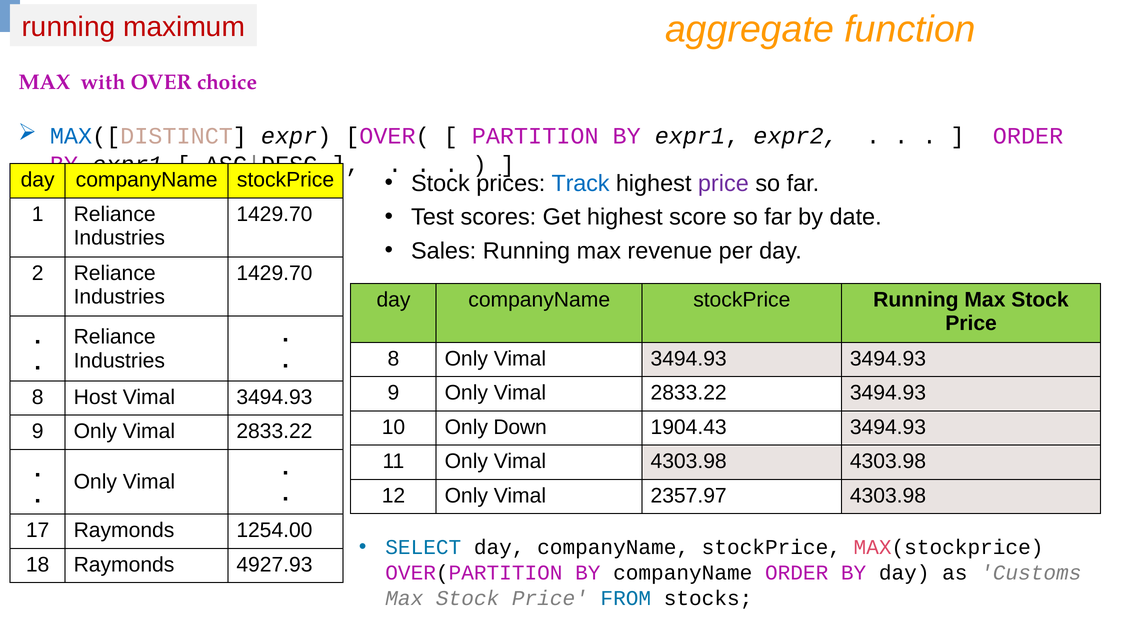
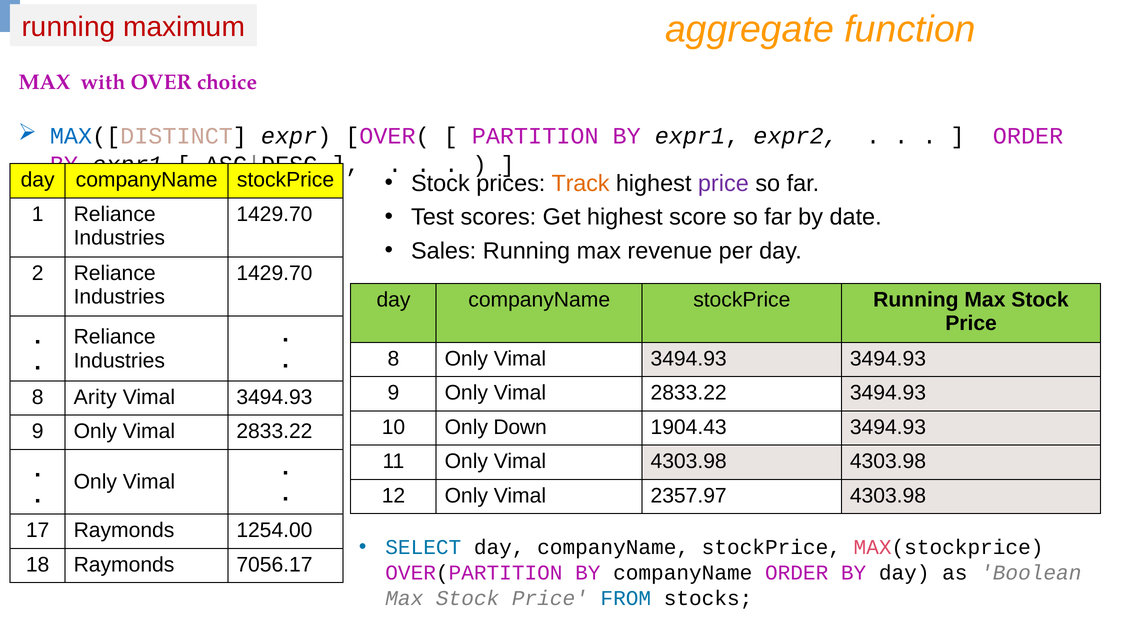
Track colour: blue -> orange
Host: Host -> Arity
4927.93: 4927.93 -> 7056.17
Customs: Customs -> Boolean
